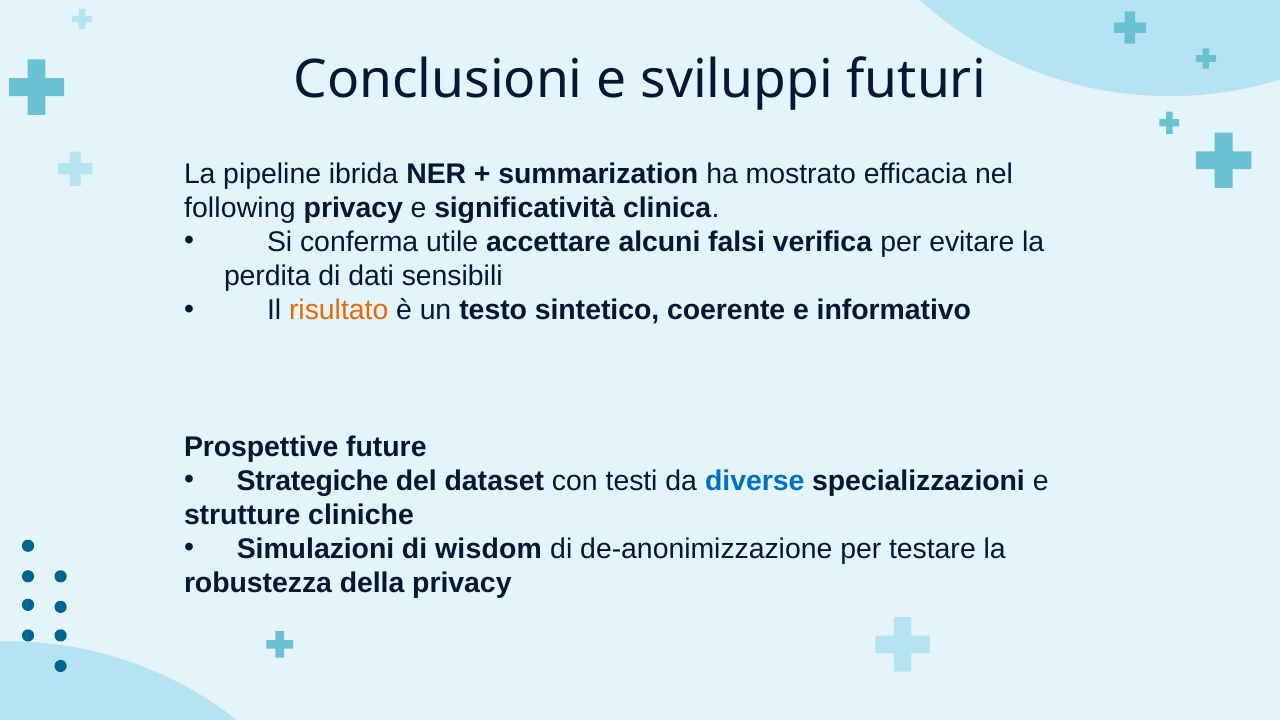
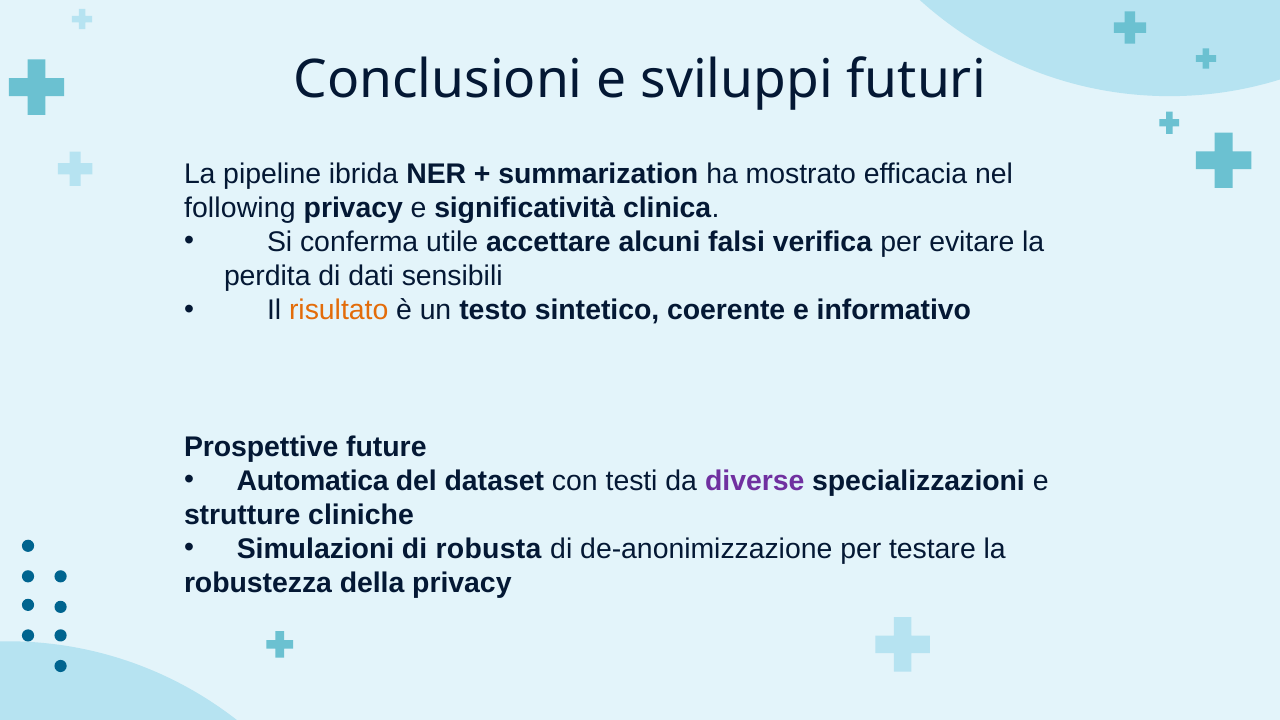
Strategiche: Strategiche -> Automatica
diverse colour: blue -> purple
wisdom: wisdom -> robusta
